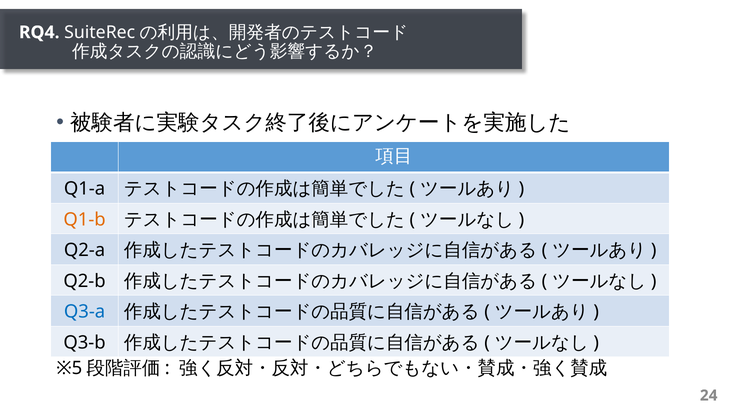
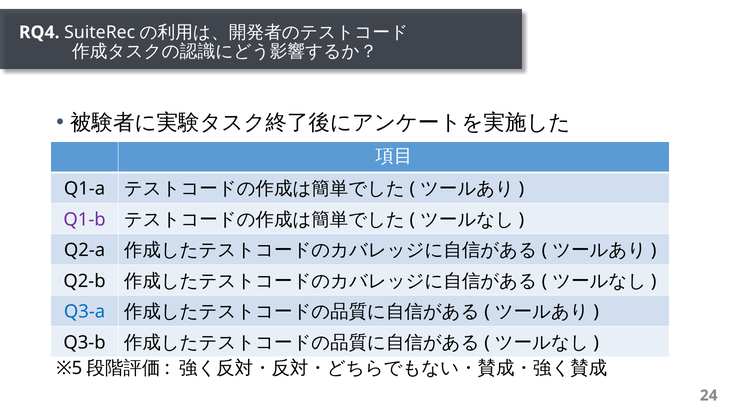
Q1-b colour: orange -> purple
